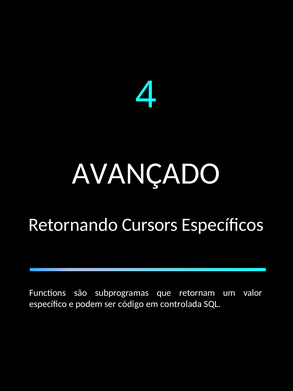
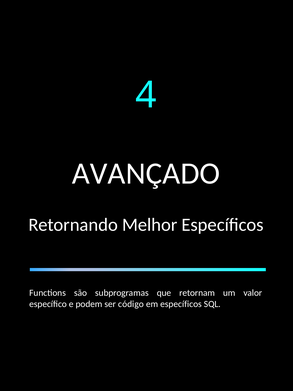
Cursors: Cursors -> Melhor
em controlada: controlada -> específicos
